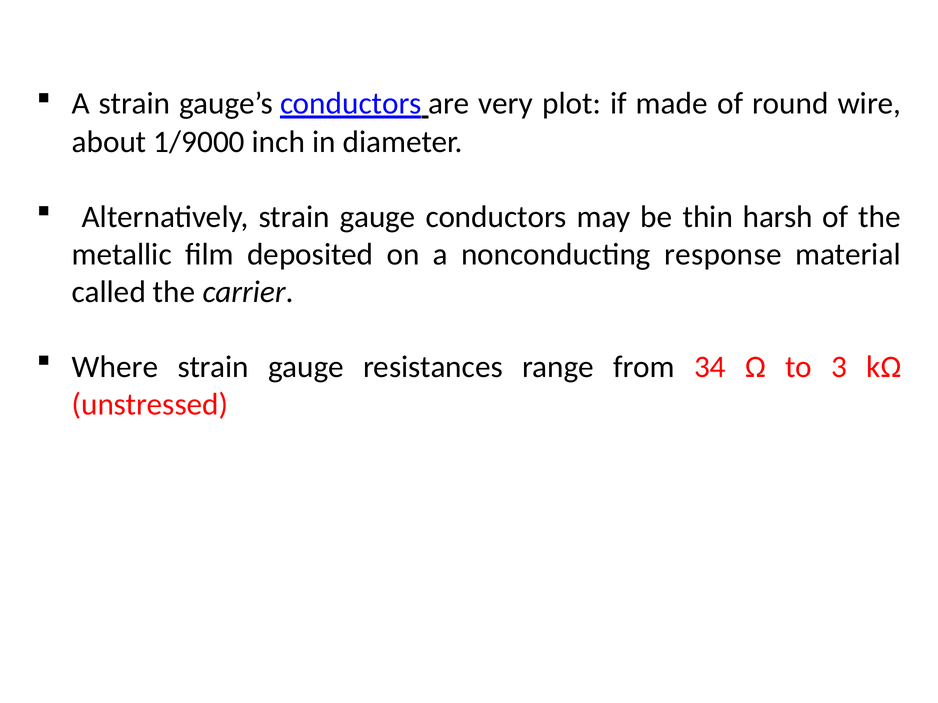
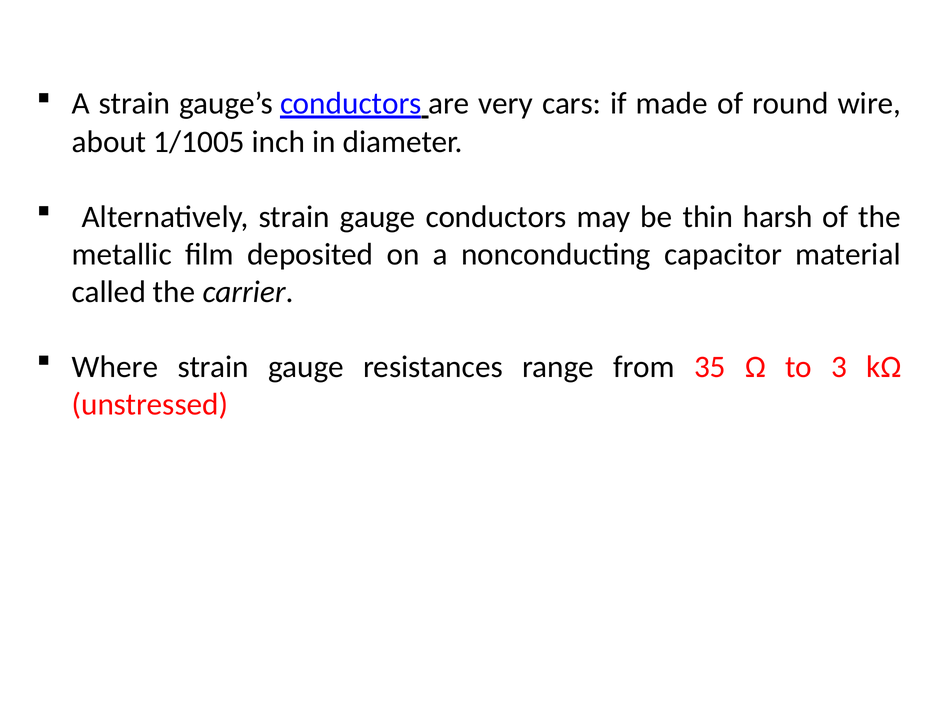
plot: plot -> cars
1/9000: 1/9000 -> 1/1005
response: response -> capacitor
34: 34 -> 35
